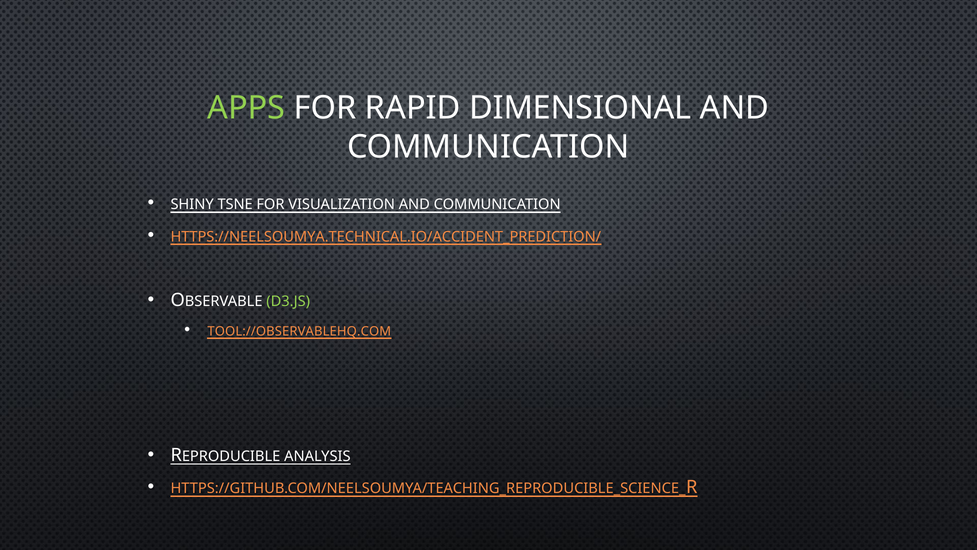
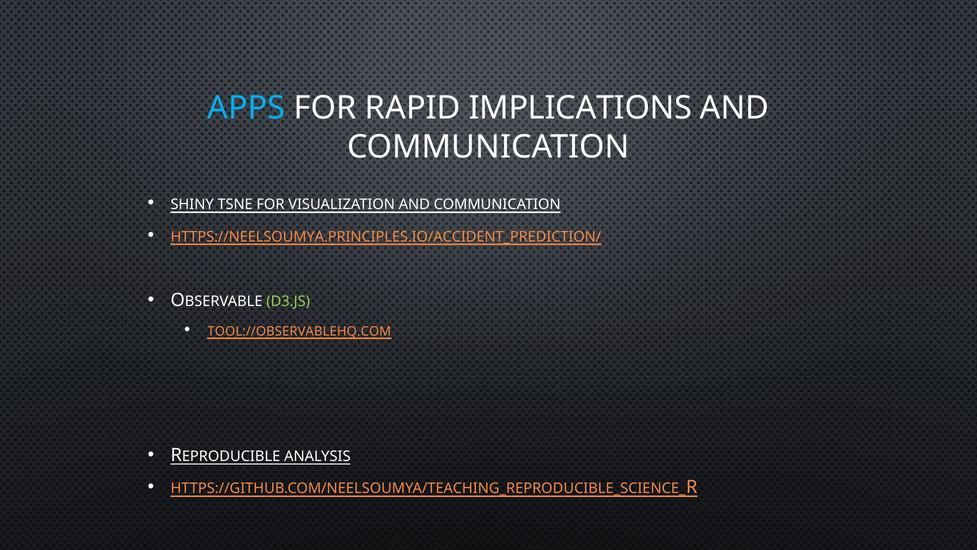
APPS colour: light green -> light blue
DIMENSIONAL: DIMENSIONAL -> IMPLICATIONS
HTTPS://NEELSOUMYA.TECHNICAL.IO/ACCIDENT_PREDICTION/: HTTPS://NEELSOUMYA.TECHNICAL.IO/ACCIDENT_PREDICTION/ -> HTTPS://NEELSOUMYA.PRINCIPLES.IO/ACCIDENT_PREDICTION/
